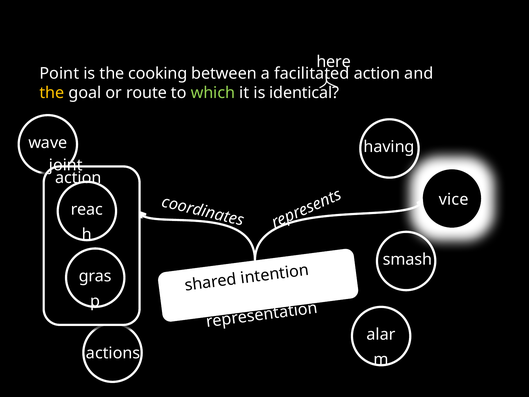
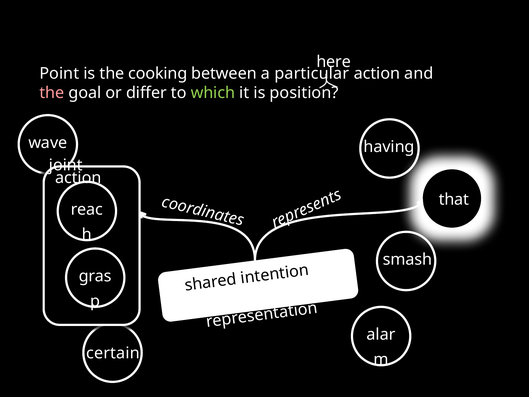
facilitated: facilitated -> particular
the at (52, 93) colour: yellow -> pink
route: route -> differ
identical: identical -> position
vice: vice -> that
actions: actions -> certain
